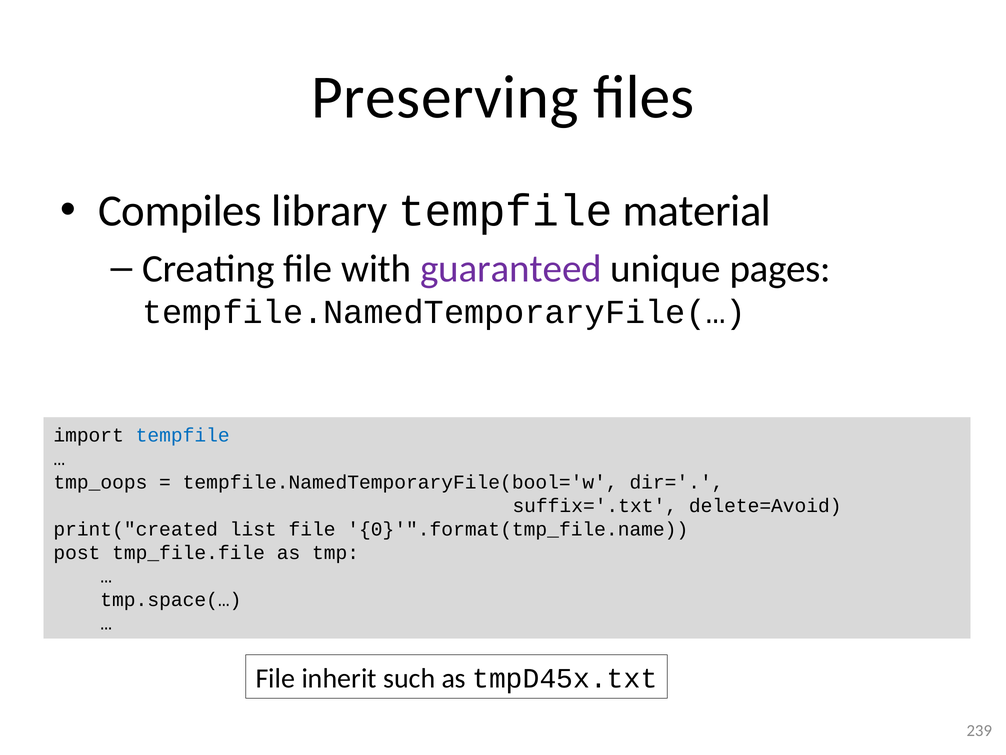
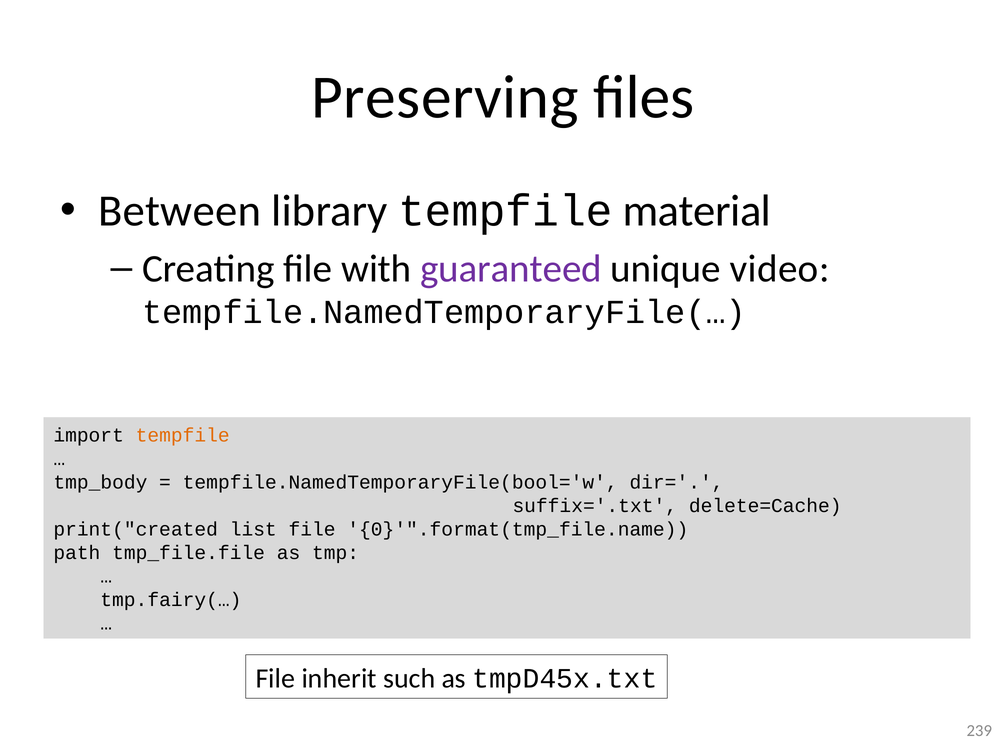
Compiles: Compiles -> Between
pages: pages -> video
tempfile at (183, 435) colour: blue -> orange
tmp_oops: tmp_oops -> tmp_body
delete=Avoid: delete=Avoid -> delete=Cache
post: post -> path
tmp.space(…: tmp.space(… -> tmp.fairy(…
